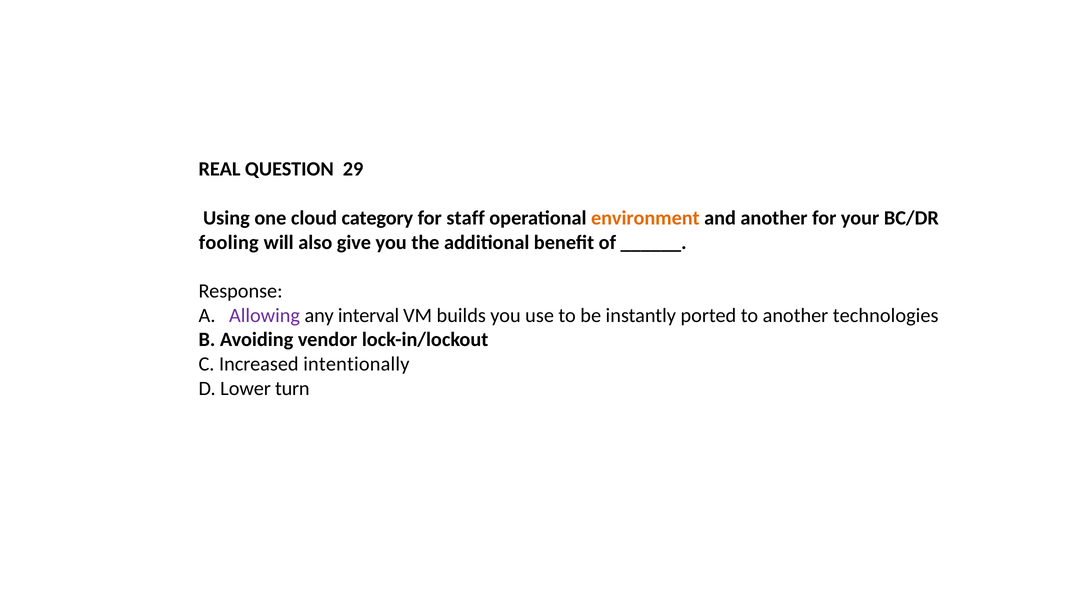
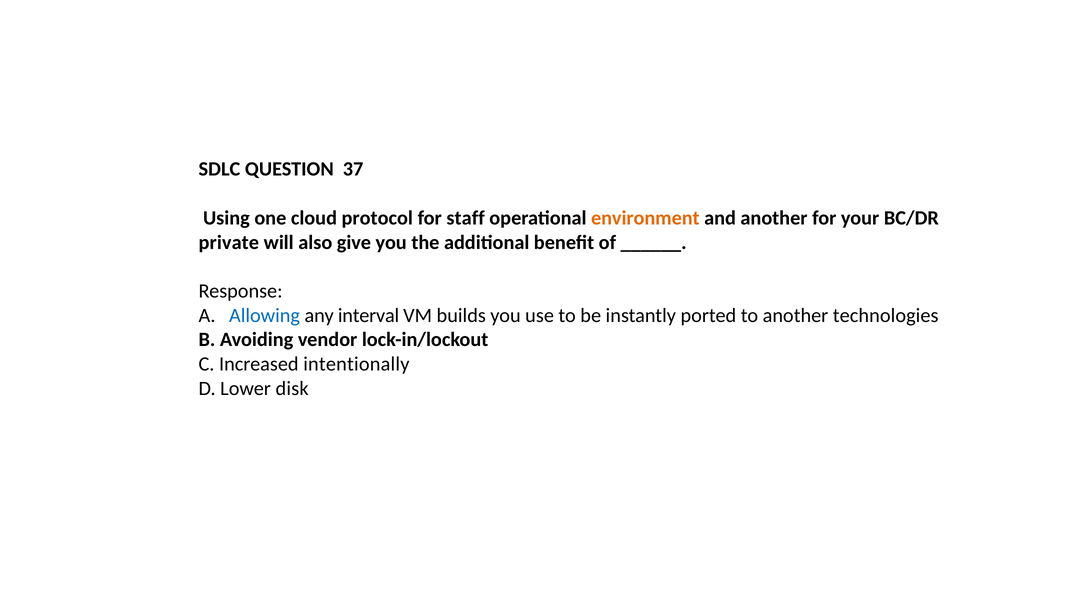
REAL: REAL -> SDLC
29: 29 -> 37
category: category -> protocol
fooling: fooling -> private
Allowing colour: purple -> blue
turn: turn -> disk
